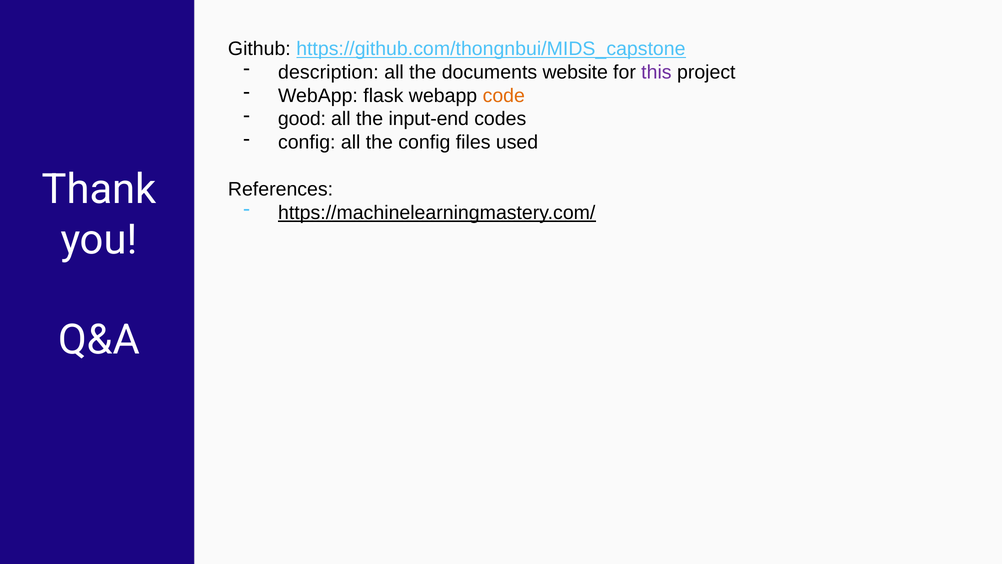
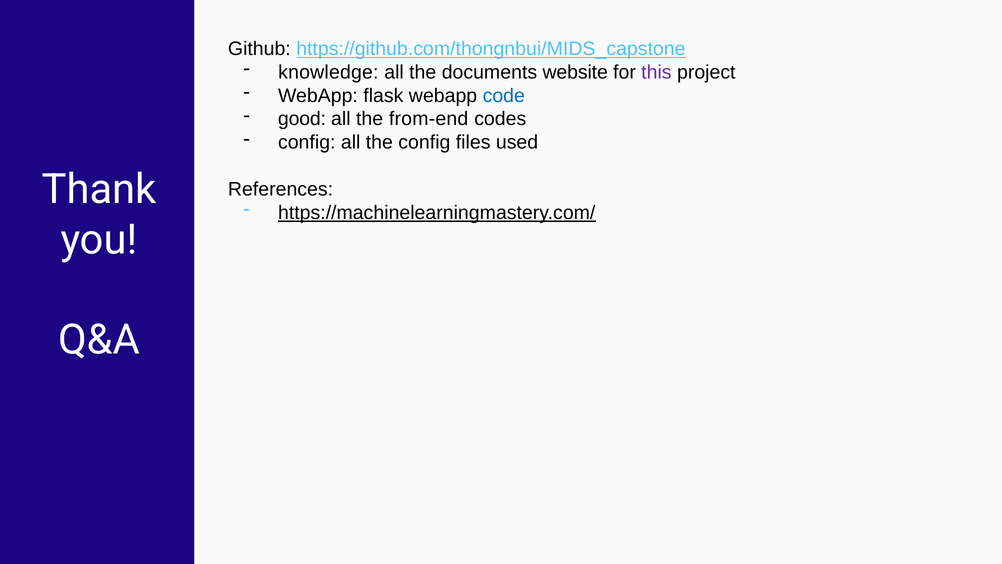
description: description -> knowledge
code colour: orange -> blue
input-end: input-end -> from-end
